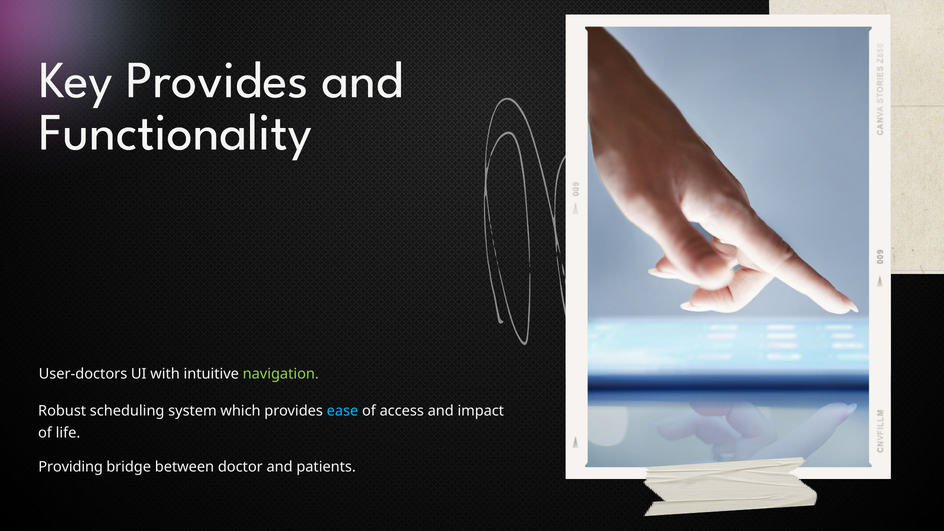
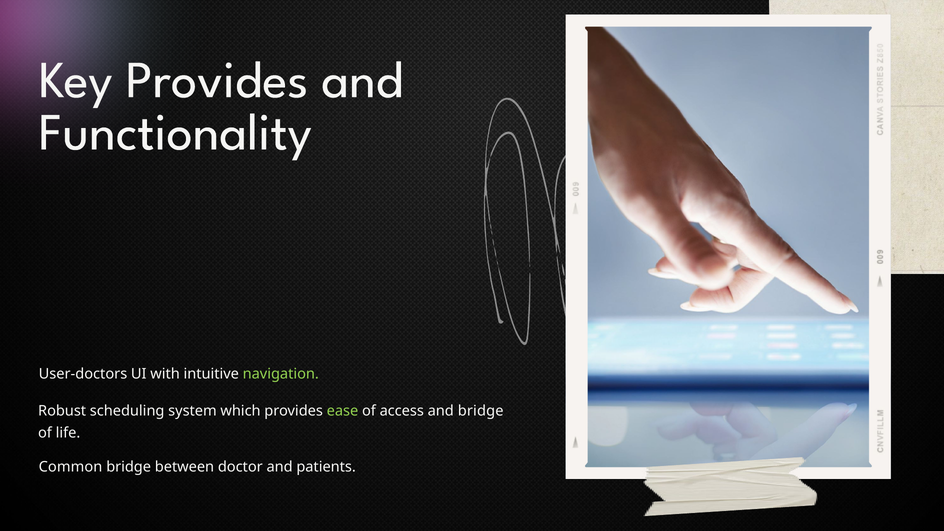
ease colour: light blue -> light green
and impact: impact -> bridge
Providing: Providing -> Common
